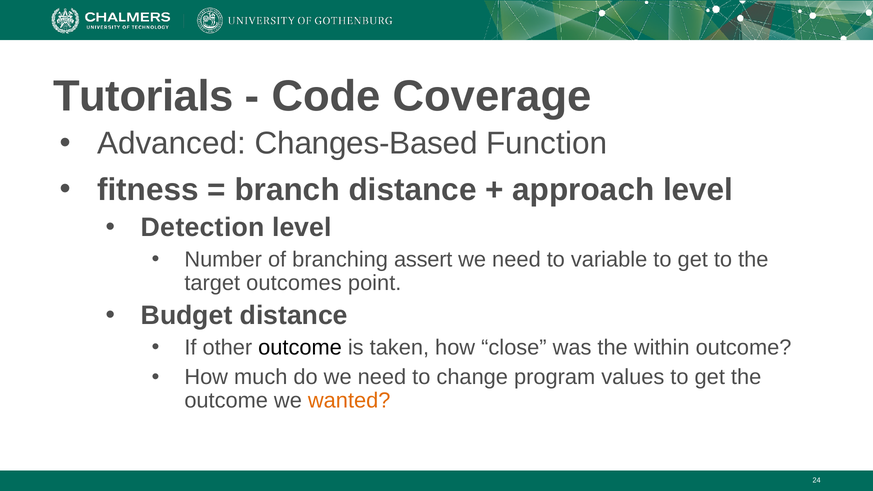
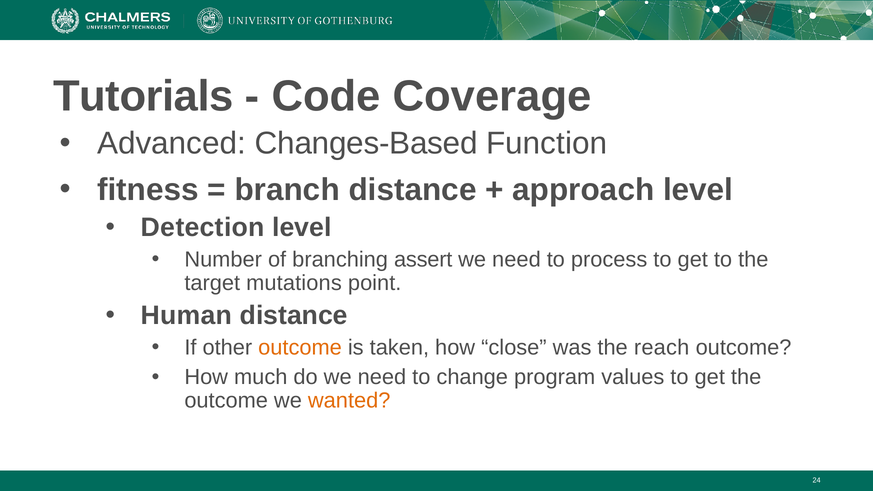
variable: variable -> process
outcomes: outcomes -> mutations
Budget: Budget -> Human
outcome at (300, 348) colour: black -> orange
within: within -> reach
